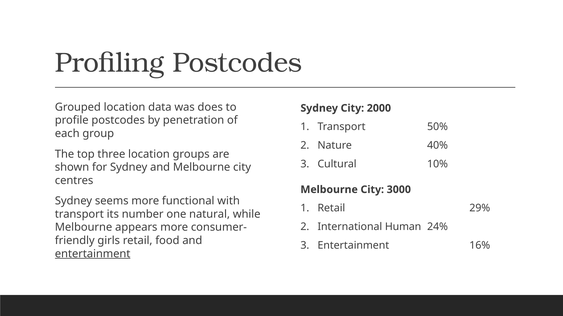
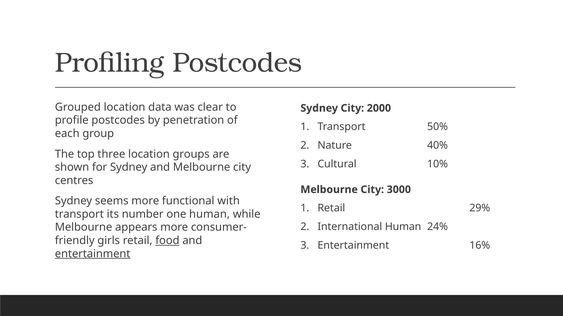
does: does -> clear
one natural: natural -> human
food underline: none -> present
